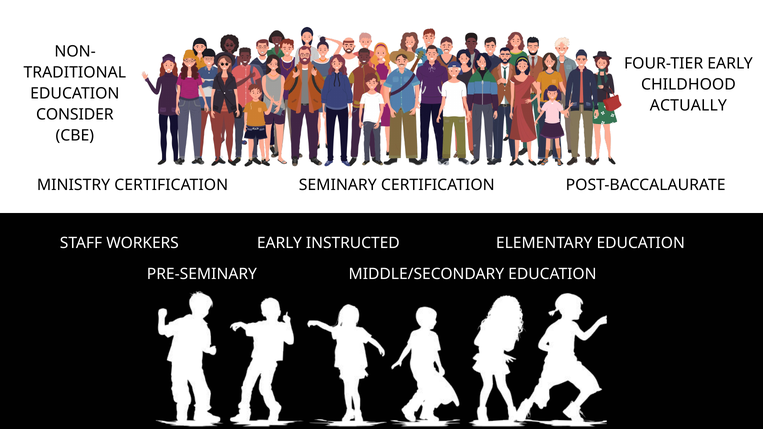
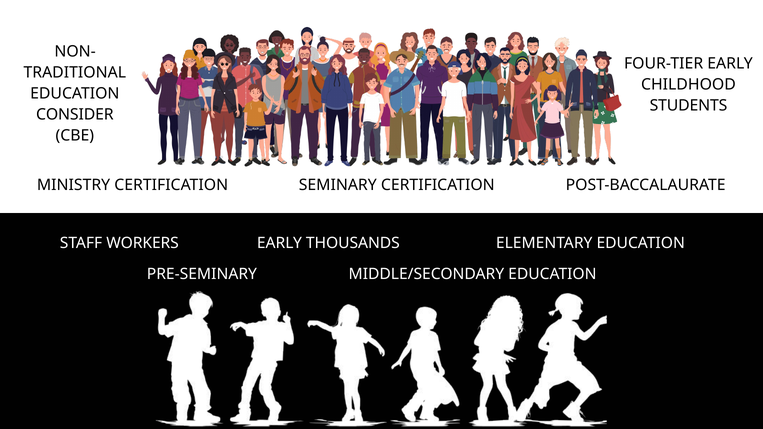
ACTUALLY: ACTUALLY -> STUDENTS
INSTRUCTED: INSTRUCTED -> THOUSANDS
